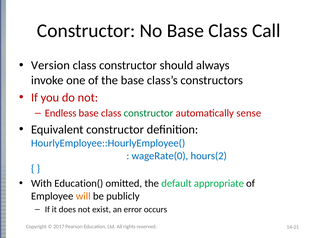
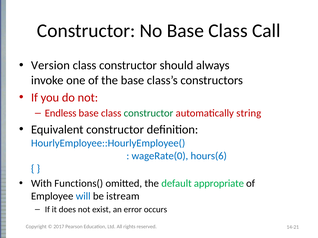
sense: sense -> string
hours(2: hours(2 -> hours(6
Education(: Education( -> Functions(
will colour: orange -> blue
publicly: publicly -> istream
